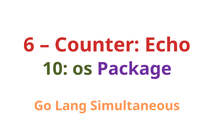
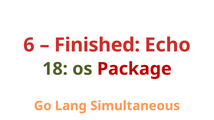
Counter: Counter -> Finished
10: 10 -> 18
Package colour: purple -> red
